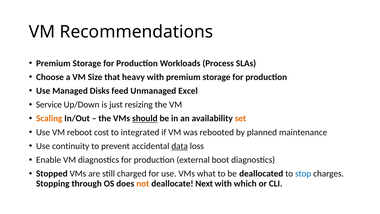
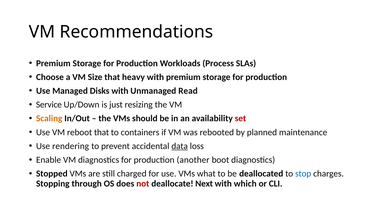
Disks feed: feed -> with
Excel: Excel -> Read
should underline: present -> none
set colour: orange -> red
reboot cost: cost -> that
integrated: integrated -> containers
continuity: continuity -> rendering
external: external -> another
not colour: orange -> red
